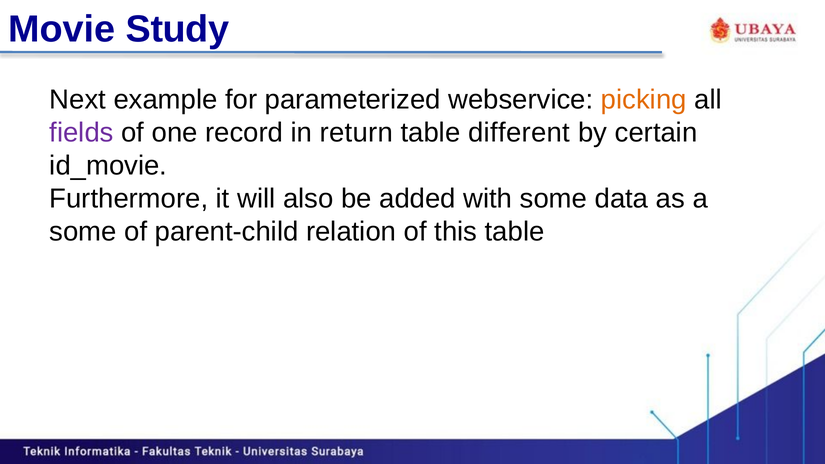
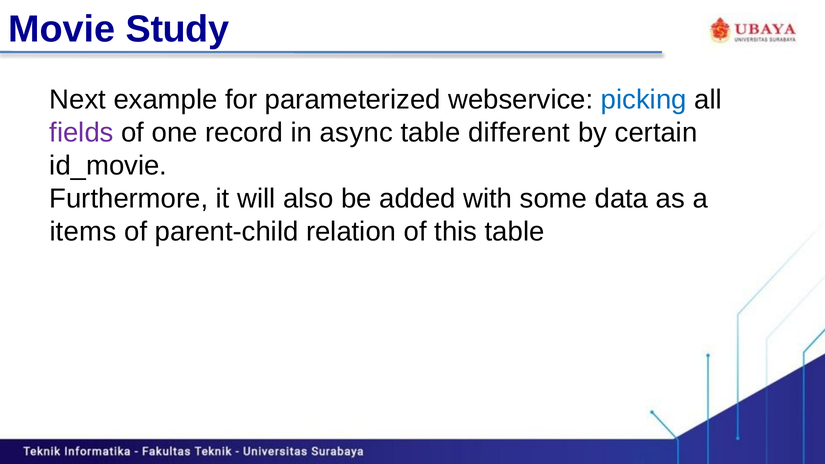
picking colour: orange -> blue
return: return -> async
some at (83, 232): some -> items
